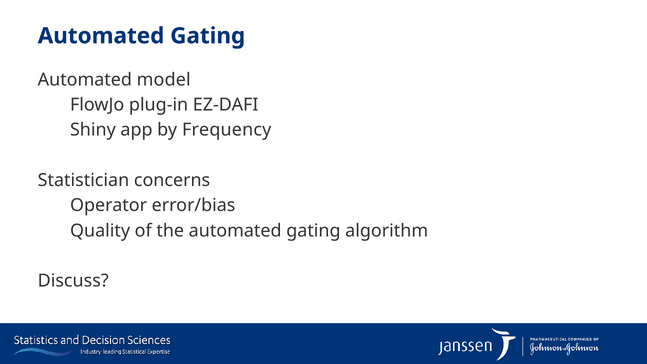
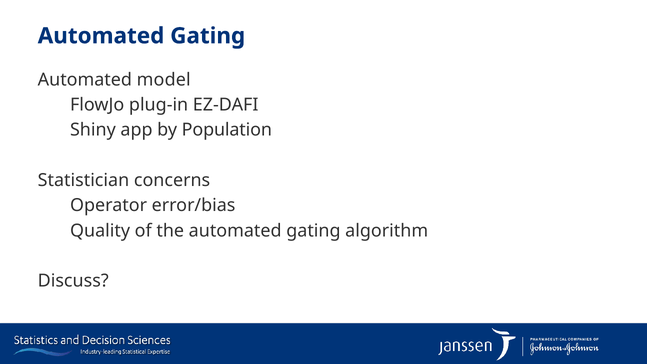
Frequency: Frequency -> Population
